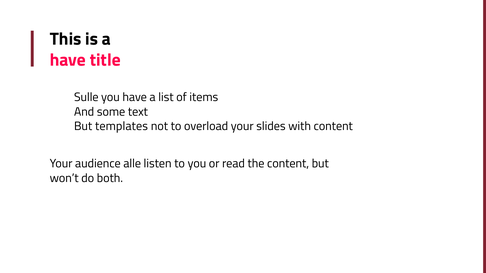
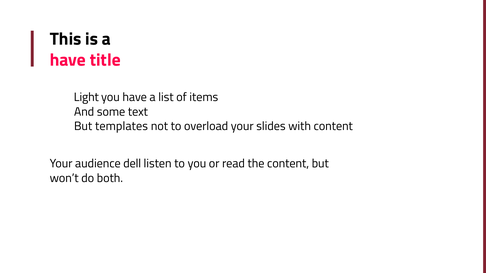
Sulle: Sulle -> Light
alle: alle -> dell
